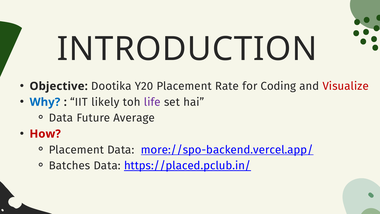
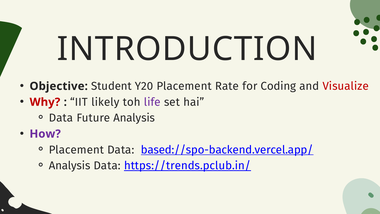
Dootika: Dootika -> Student
Why colour: blue -> red
Future Average: Average -> Analysis
How colour: red -> purple
more://spo-backend.vercel.app/: more://spo-backend.vercel.app/ -> based://spo-backend.vercel.app/
Batches at (70, 165): Batches -> Analysis
https://placed.pclub.in/: https://placed.pclub.in/ -> https://trends.pclub.in/
